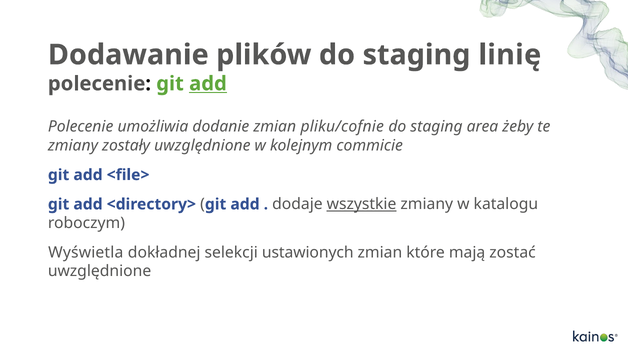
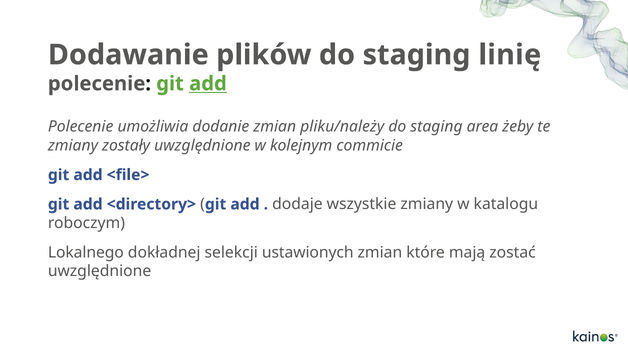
pliku/cofnie: pliku/cofnie -> pliku/należy
wszystkie underline: present -> none
Wyświetla: Wyświetla -> Lokalnego
